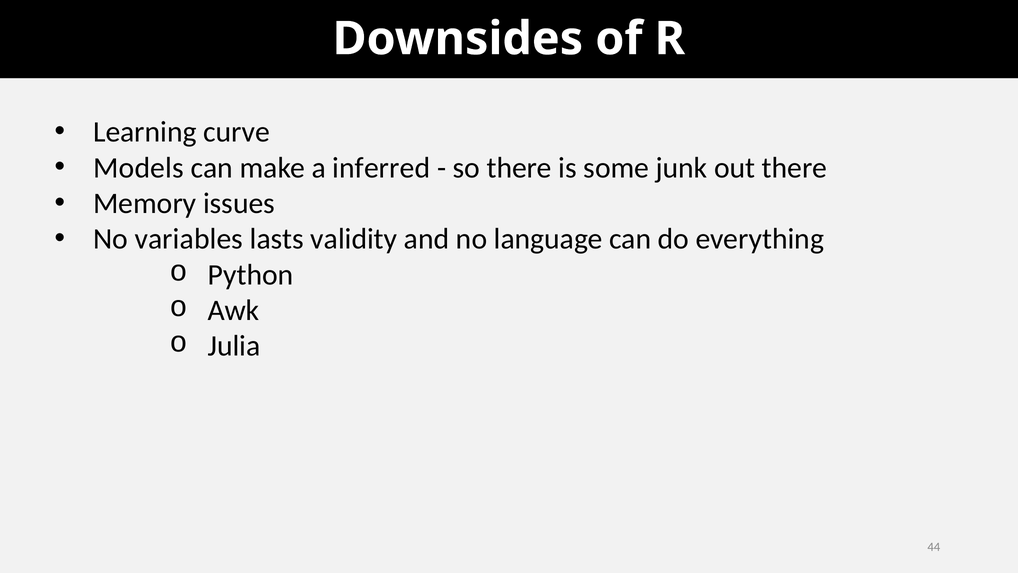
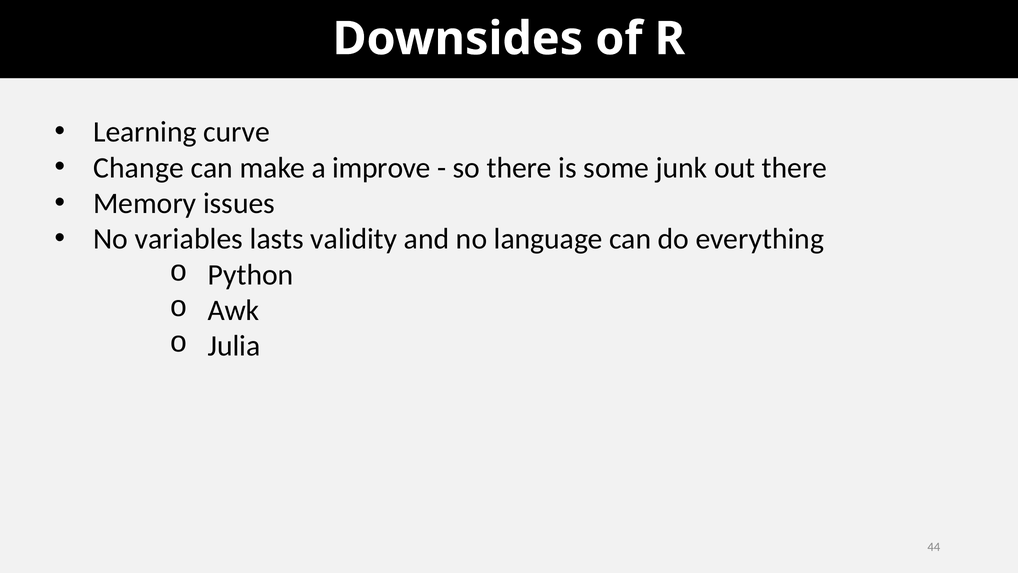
Models: Models -> Change
inferred: inferred -> improve
